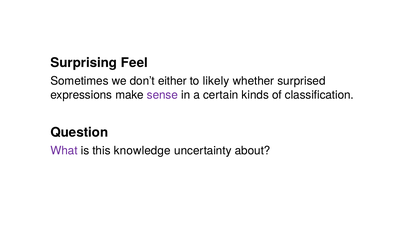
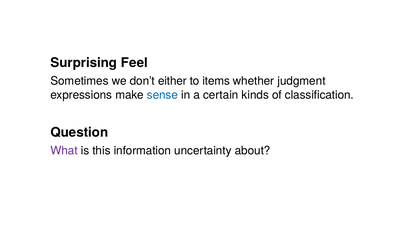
likely: likely -> items
surprised: surprised -> judgment
sense colour: purple -> blue
knowledge: knowledge -> information
